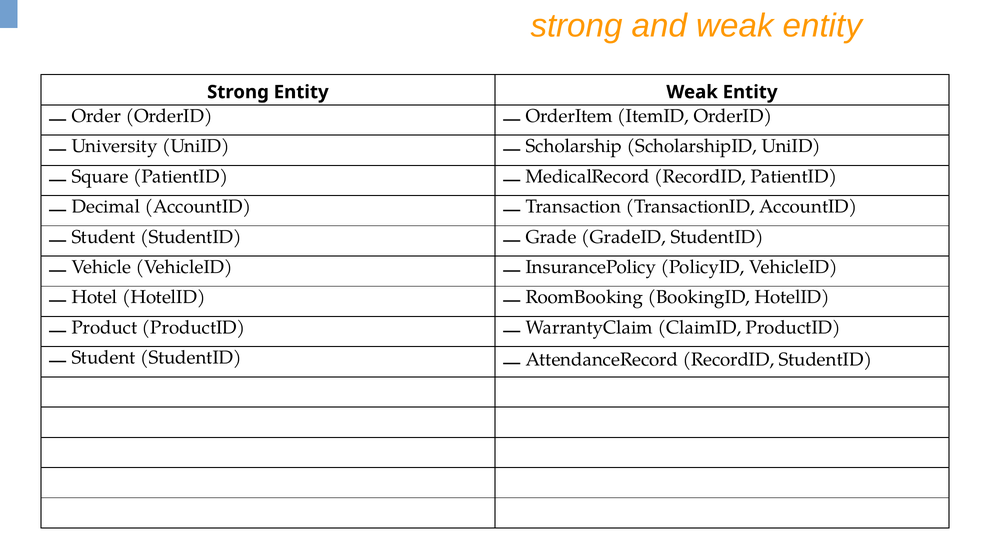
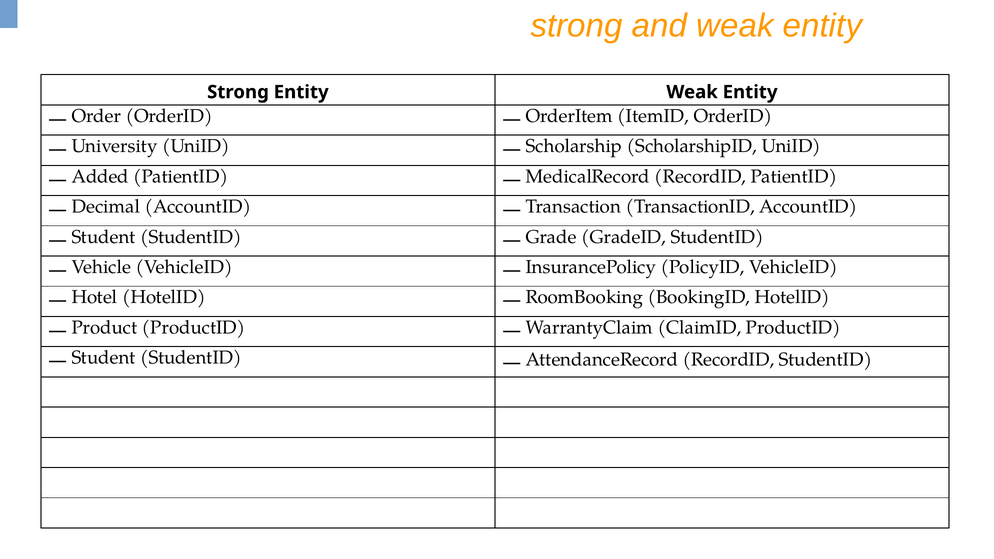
Square: Square -> Added
